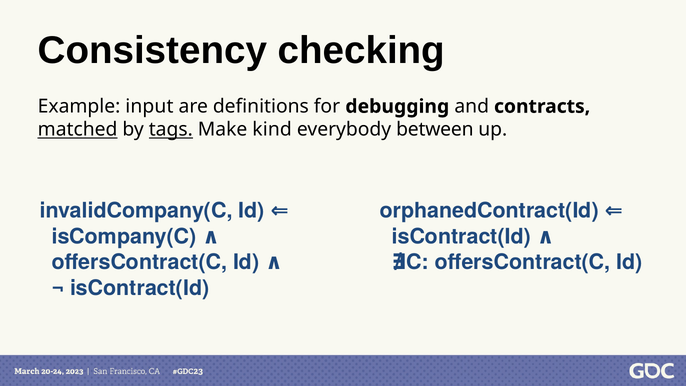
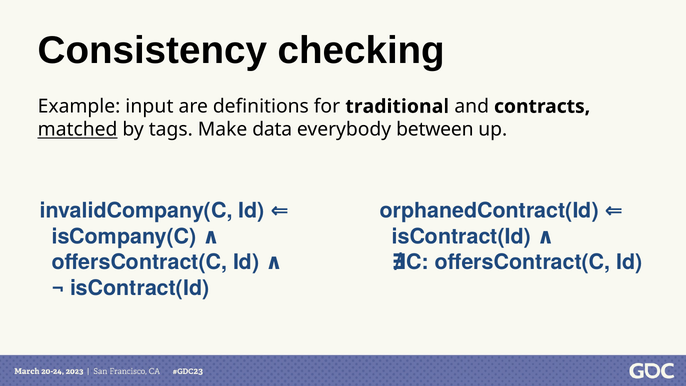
debugging: debugging -> traditional
tags underline: present -> none
kind: kind -> data
